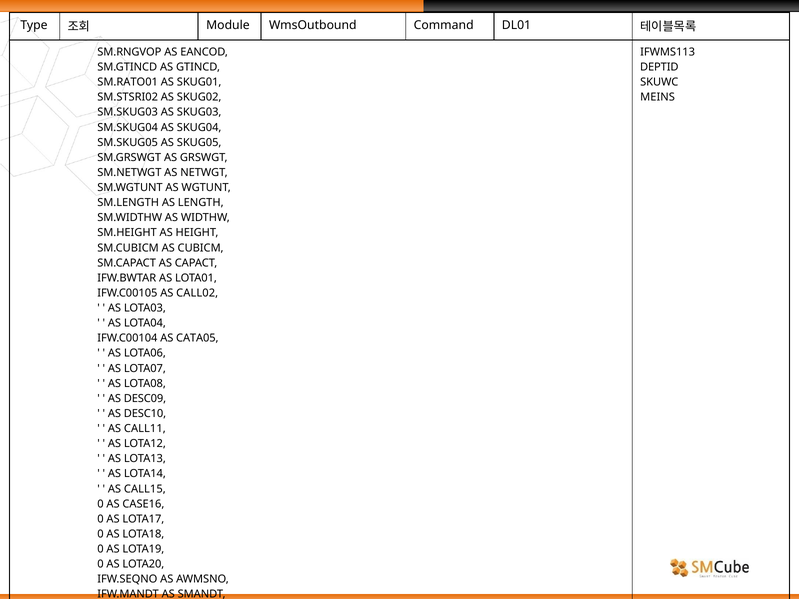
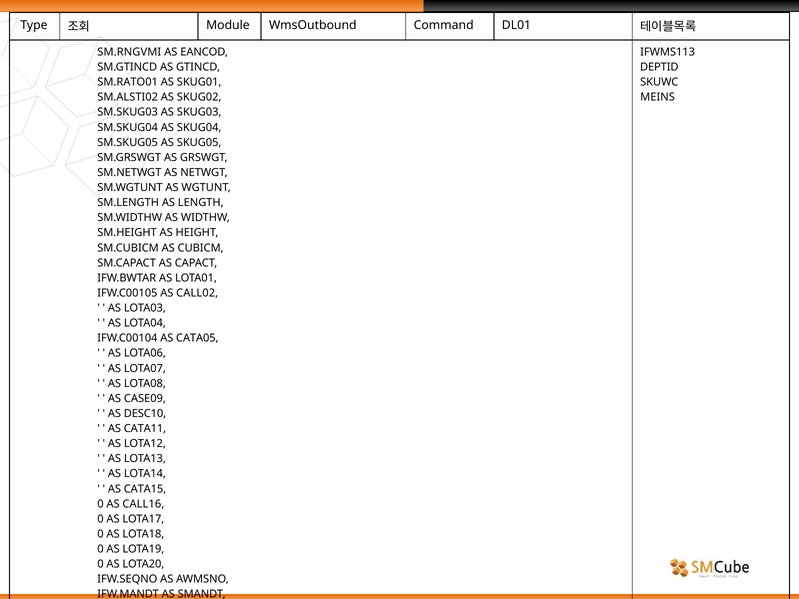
SM.RNGVOP: SM.RNGVOP -> SM.RNGVMI
SM.STSRI02: SM.STSRI02 -> SM.ALSTI02
DESC09: DESC09 -> CASE09
CALL11: CALL11 -> CATA11
CALL15: CALL15 -> CATA15
CASE16: CASE16 -> CALL16
